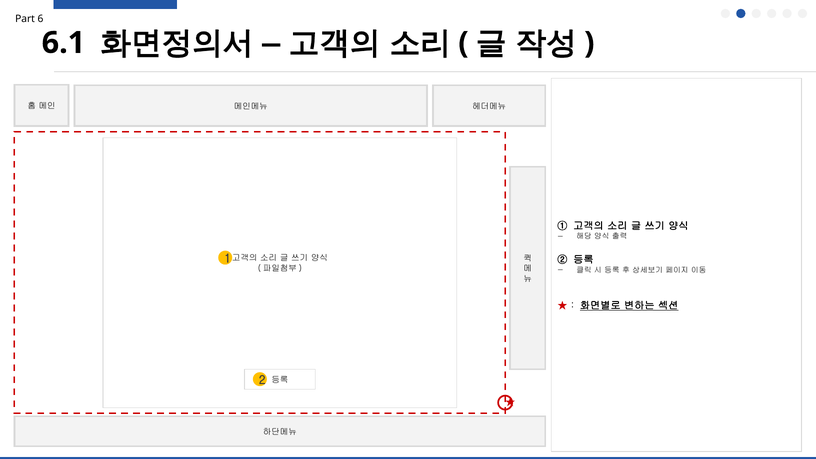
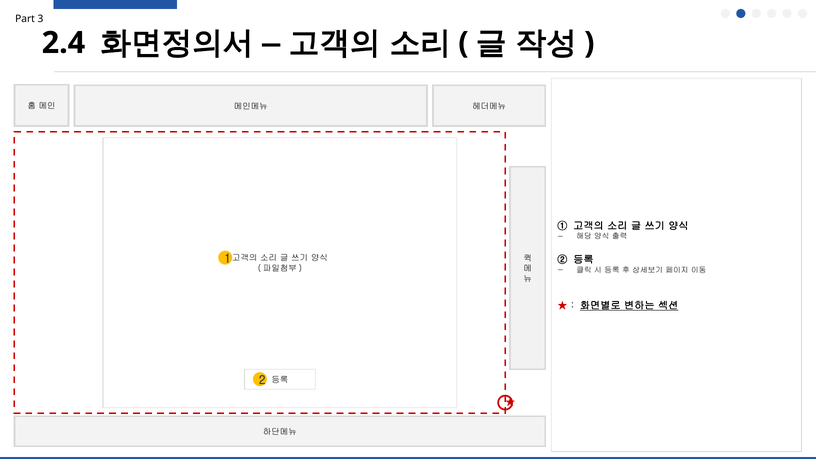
6: 6 -> 3
6.1: 6.1 -> 2.4
